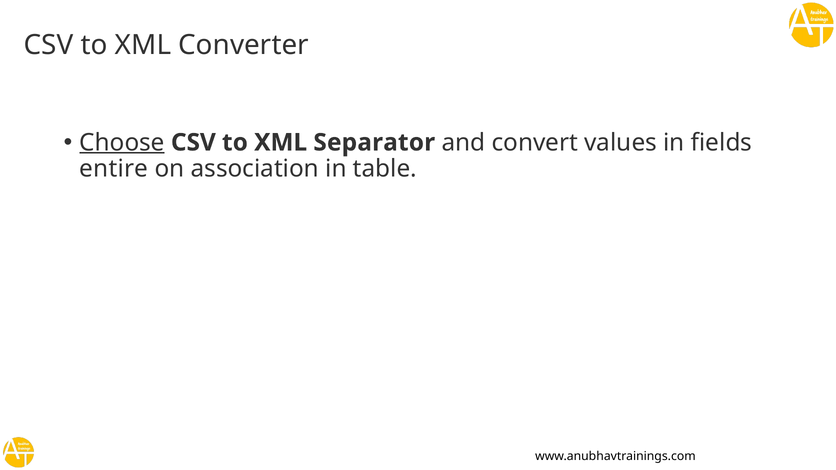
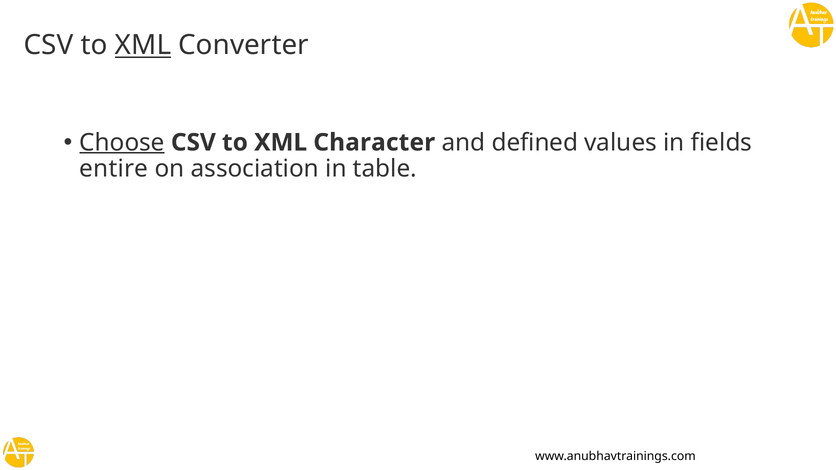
XML at (143, 45) underline: none -> present
Separator: Separator -> Character
convert: convert -> defined
